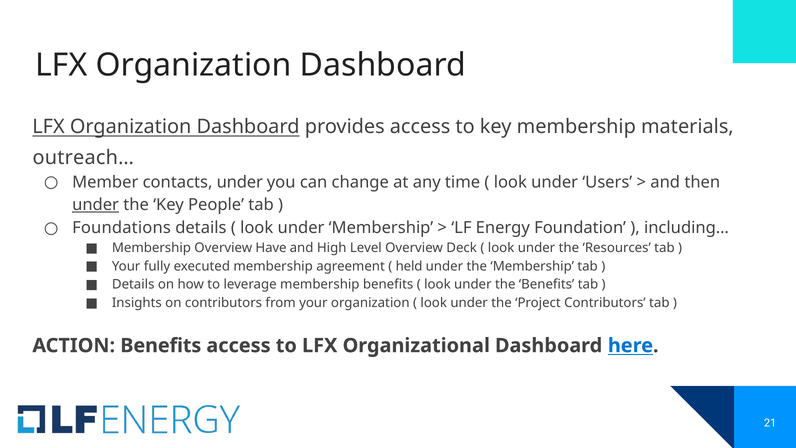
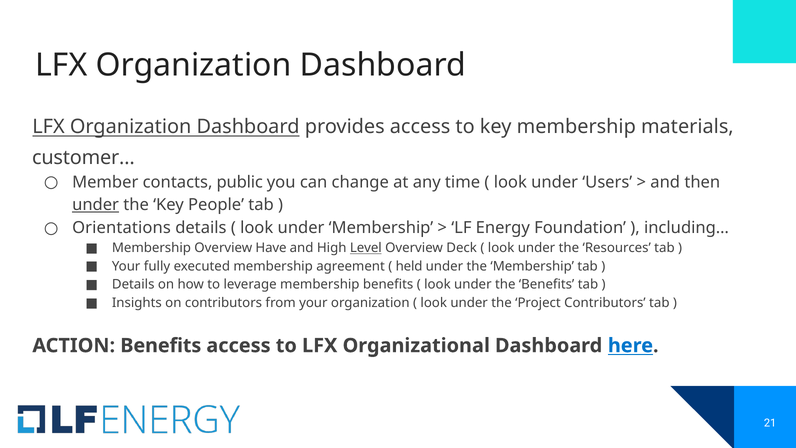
outreach…: outreach… -> customer…
contacts under: under -> public
Foundations: Foundations -> Orientations
Level underline: none -> present
